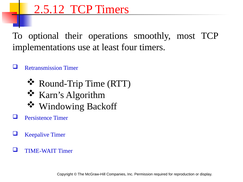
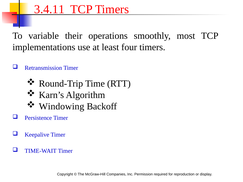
2.5.12: 2.5.12 -> 3.4.11
optional: optional -> variable
